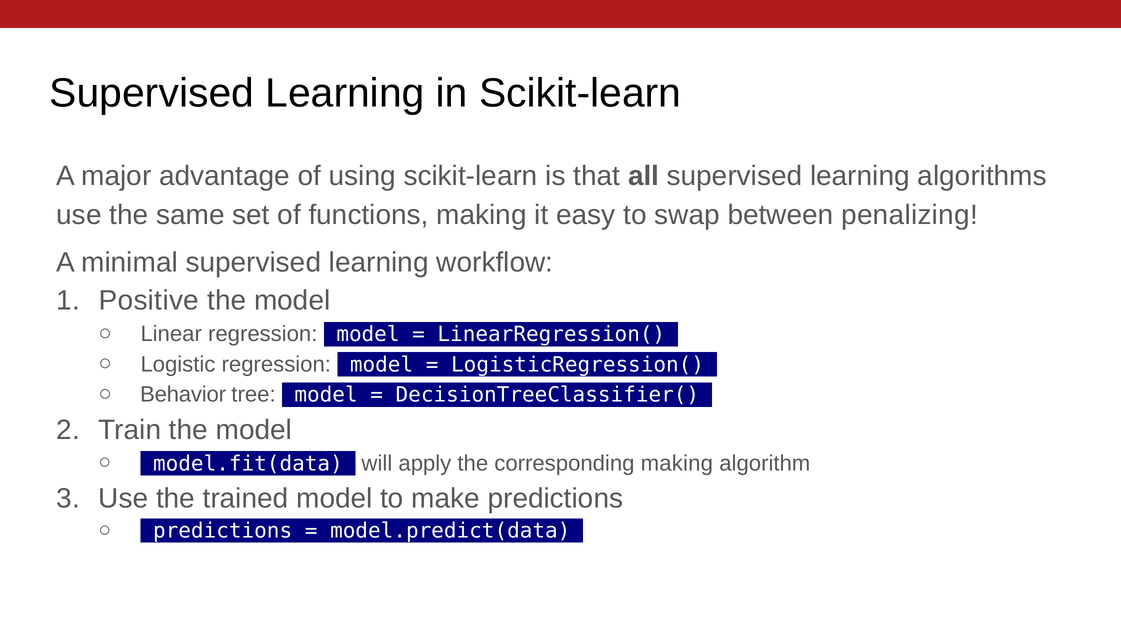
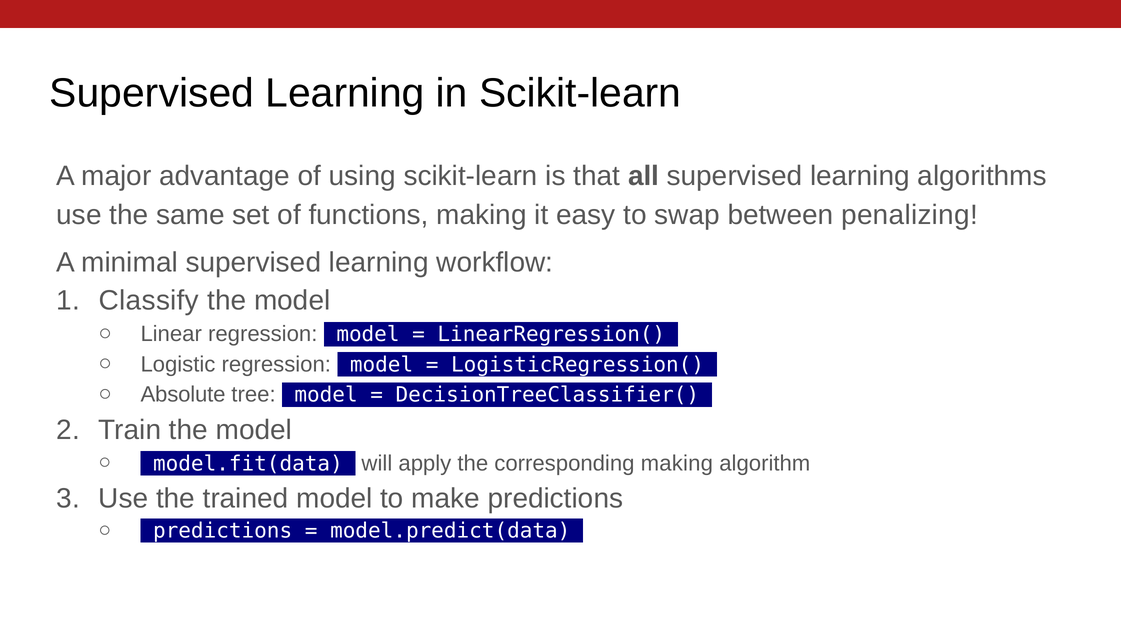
Positive: Positive -> Classify
Behavior: Behavior -> Absolute
